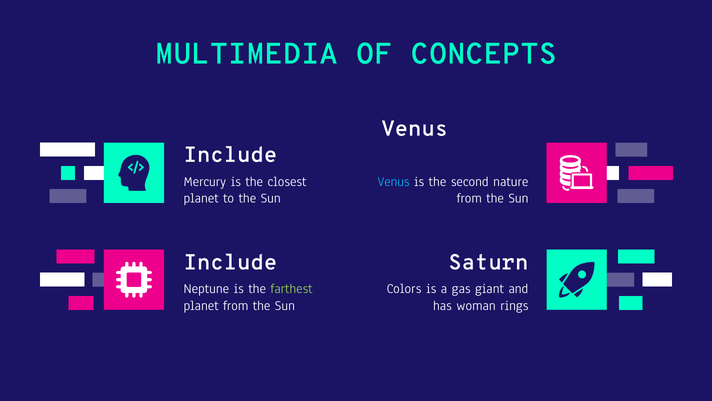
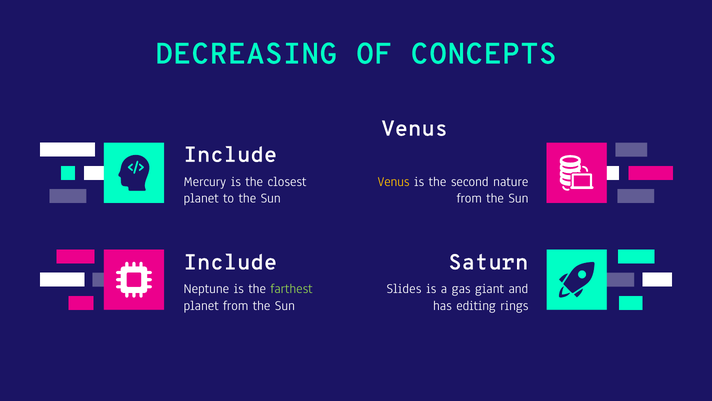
MULTIMEDIA: MULTIMEDIA -> DECREASING
Venus at (394, 181) colour: light blue -> yellow
Colors: Colors -> Slides
woman: woman -> editing
